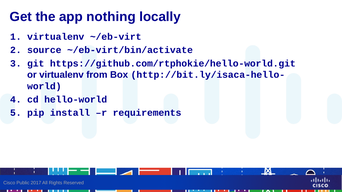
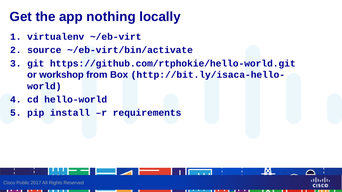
or virtualenv: virtualenv -> workshop
